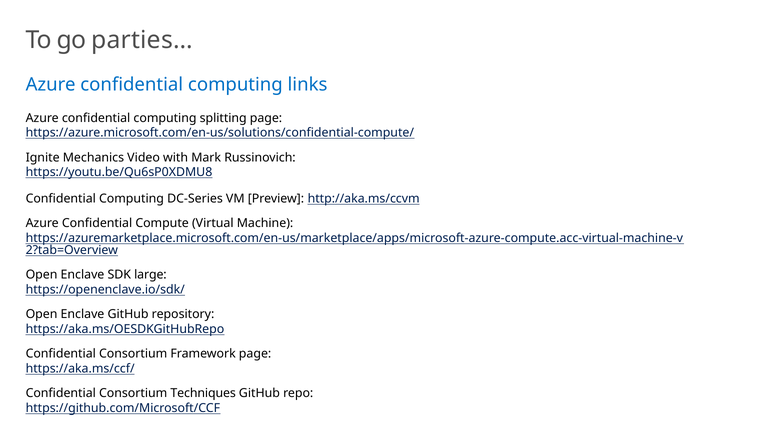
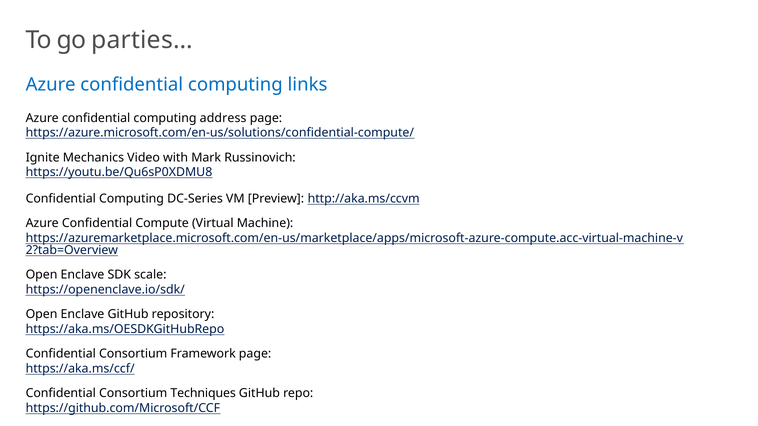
splitting: splitting -> address
large: large -> scale
